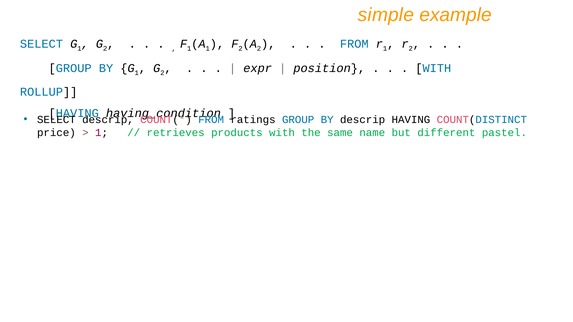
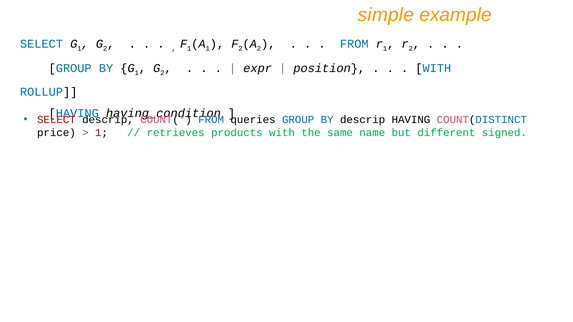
SELECT at (56, 120) colour: black -> red
ratings: ratings -> queries
pastel: pastel -> signed
